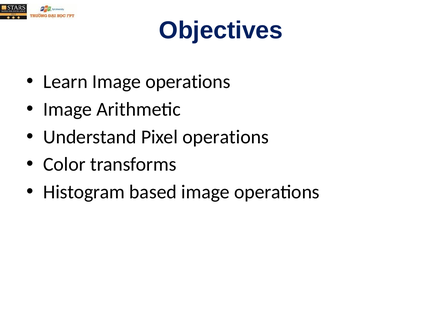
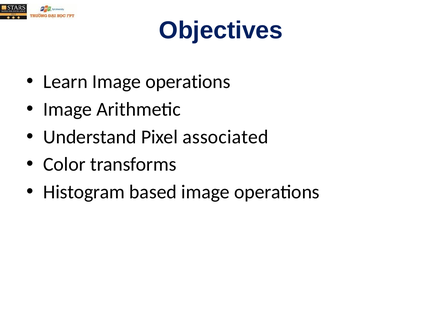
Pixel operations: operations -> associated
